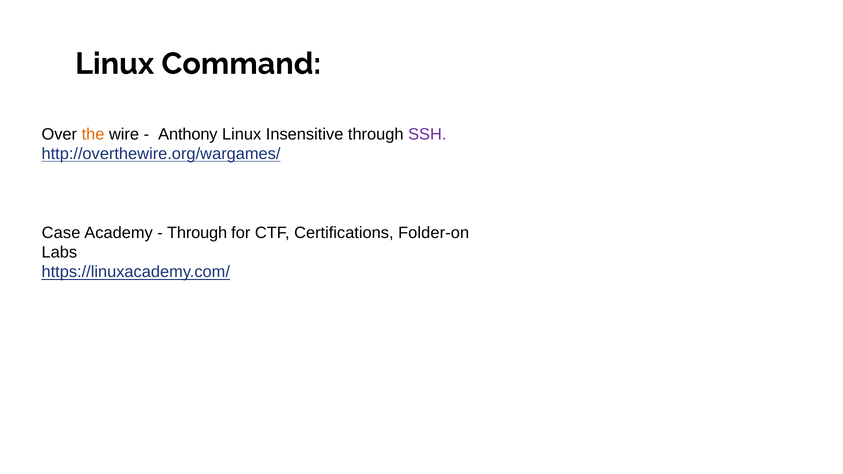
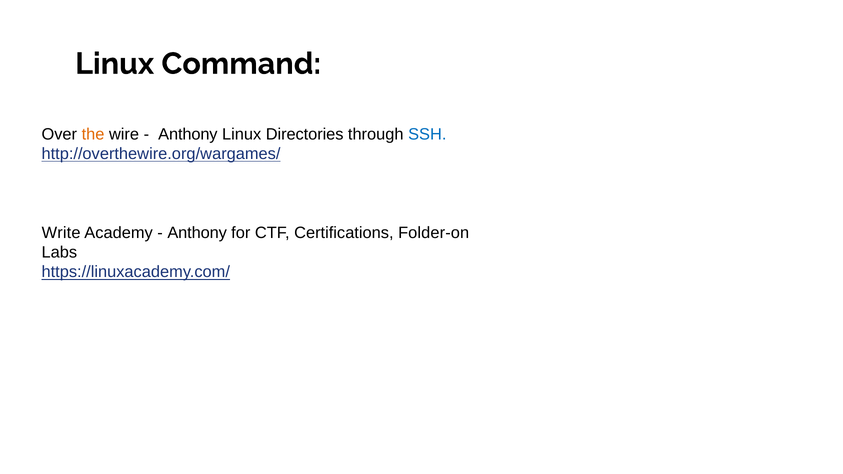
Insensitive: Insensitive -> Directories
SSH colour: purple -> blue
Case: Case -> Write
Through at (197, 233): Through -> Anthony
